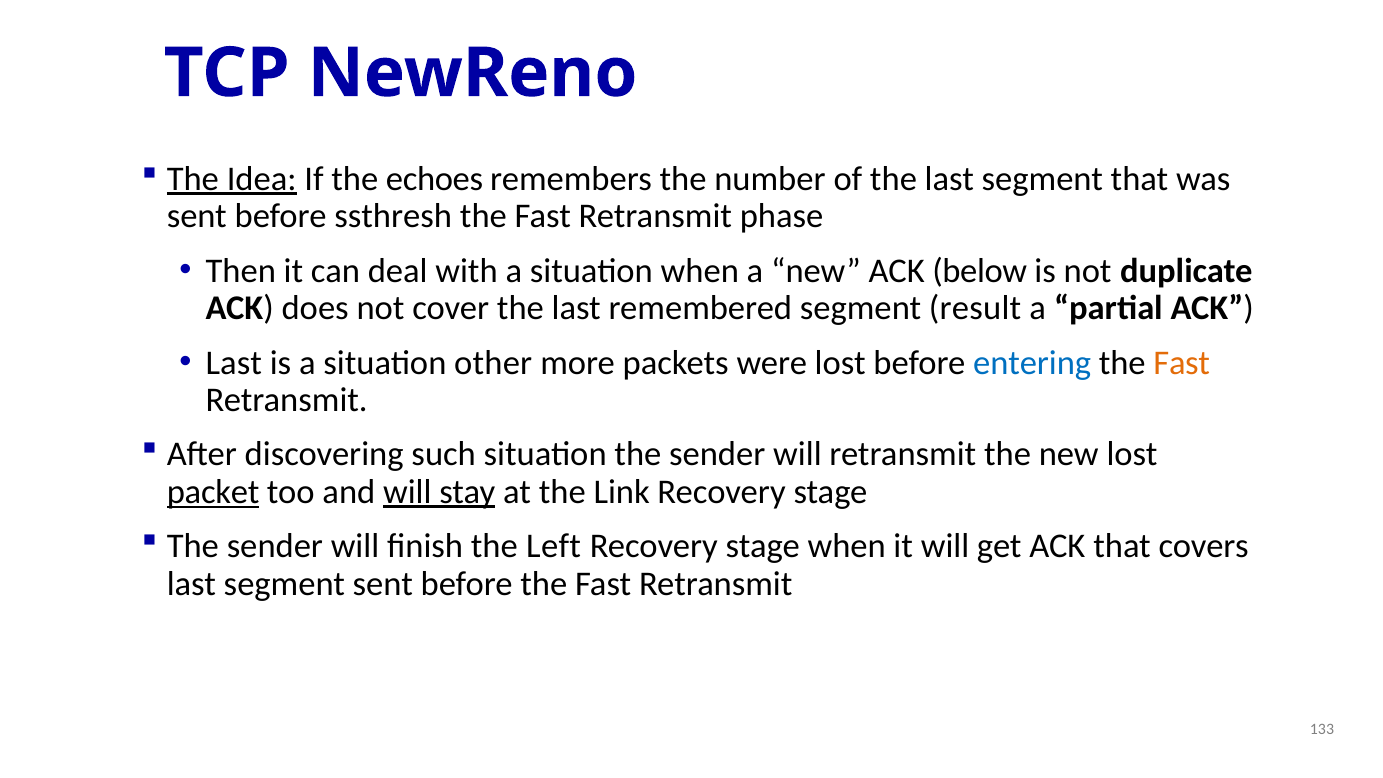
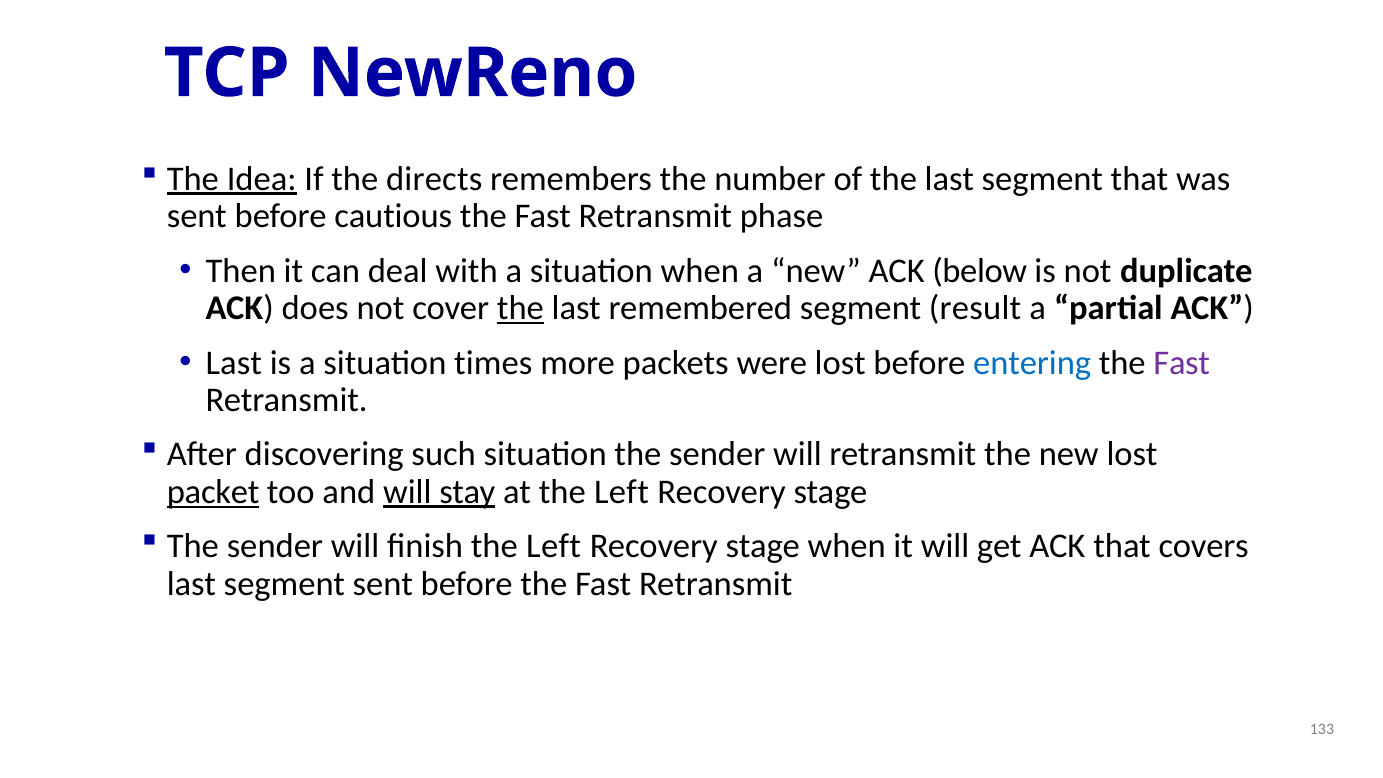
echoes: echoes -> directs
ssthresh: ssthresh -> cautious
the at (520, 308) underline: none -> present
other: other -> times
Fast at (1182, 363) colour: orange -> purple
at the Link: Link -> Left
